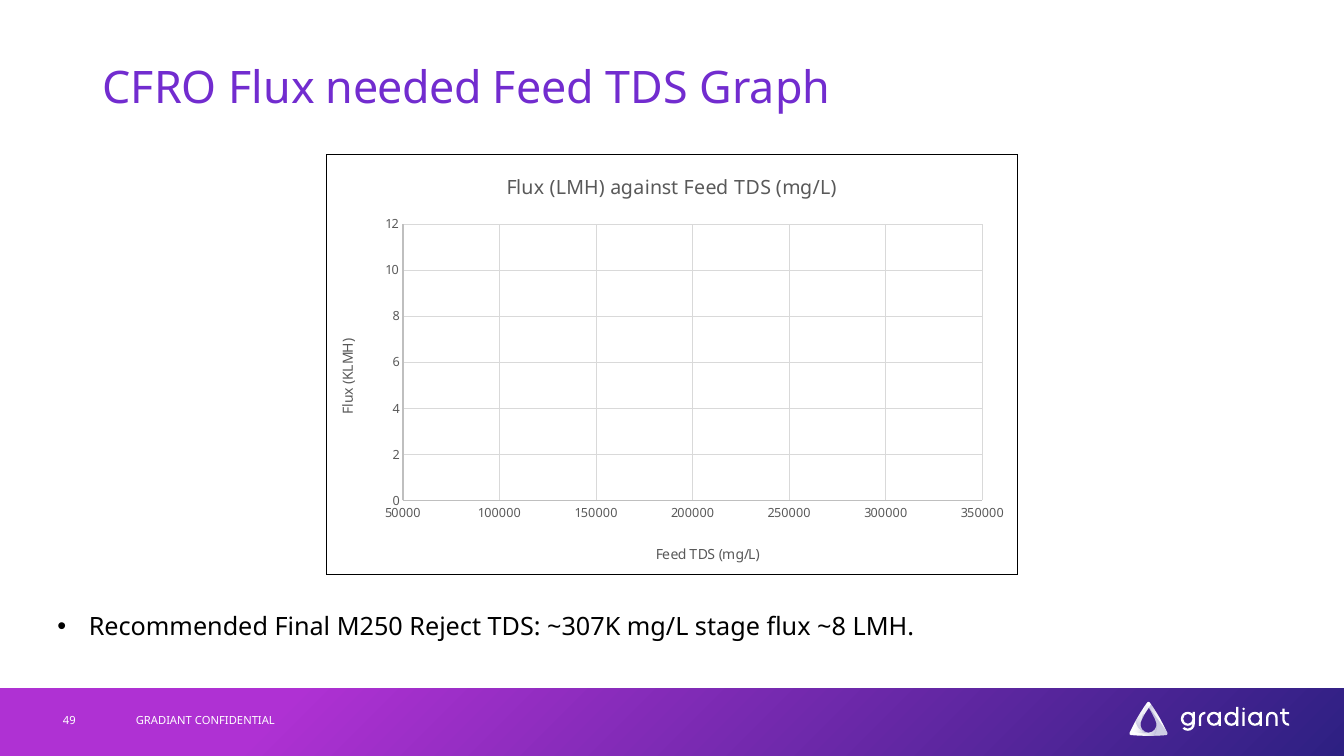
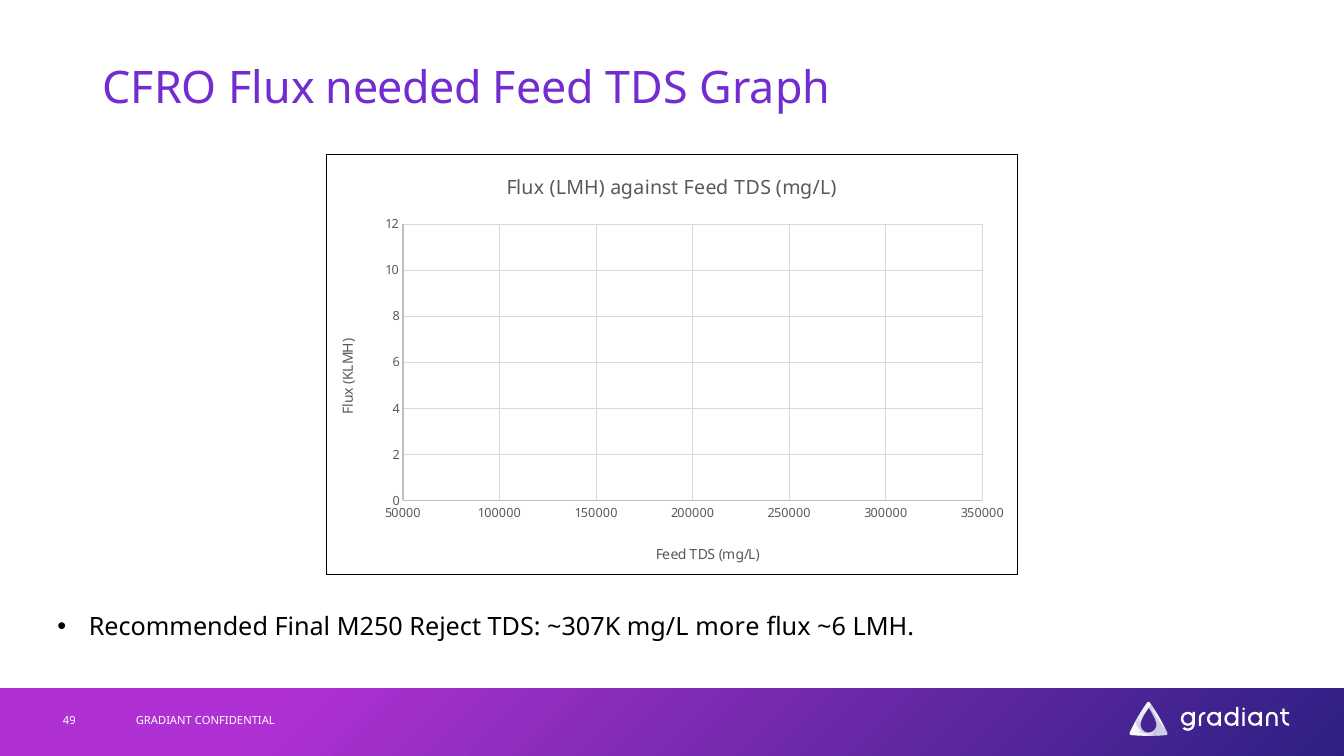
stage: stage -> more
~8: ~8 -> ~6
